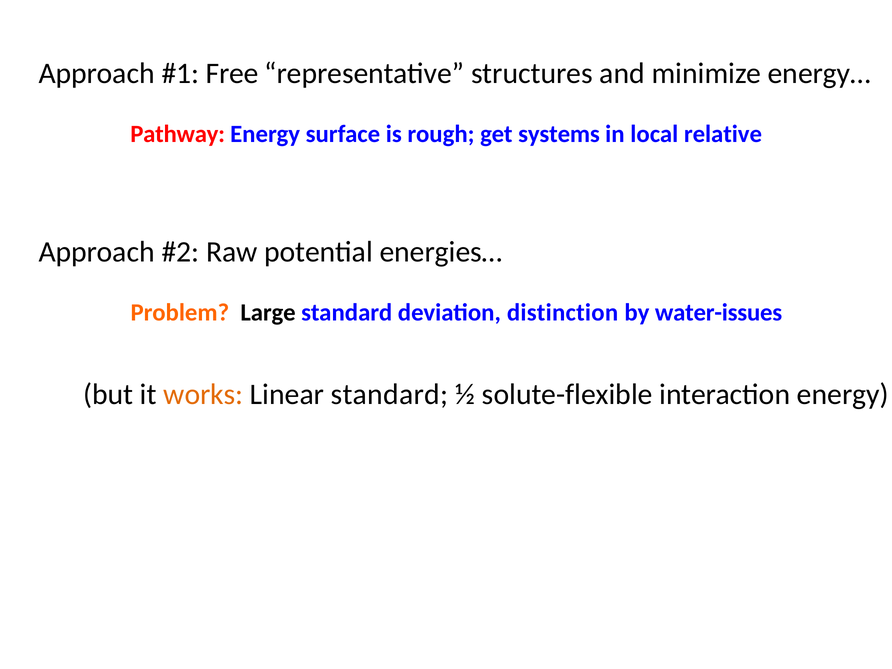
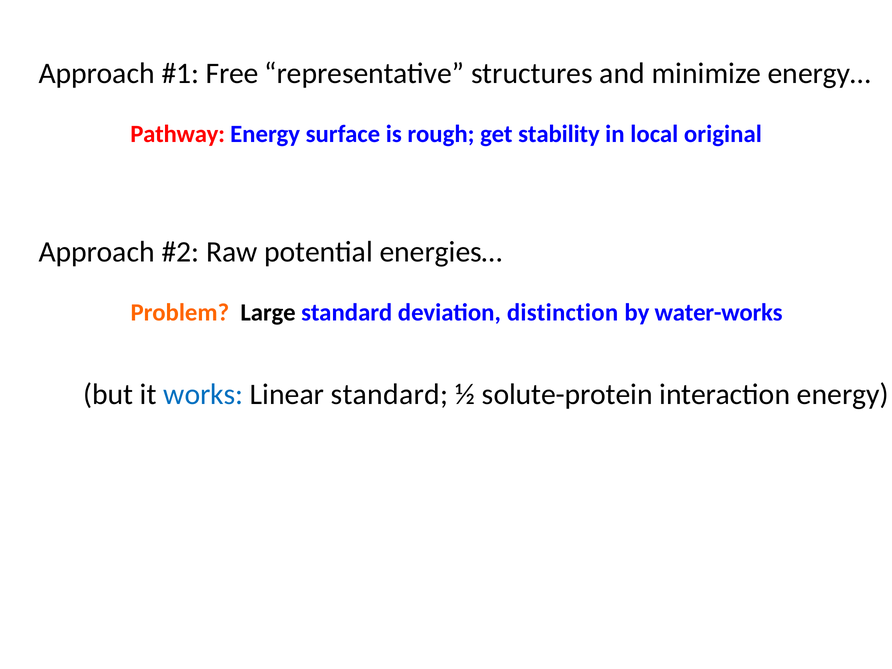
systems: systems -> stability
relative: relative -> original
water-issues: water-issues -> water-works
works colour: orange -> blue
solute-flexible: solute-flexible -> solute-protein
